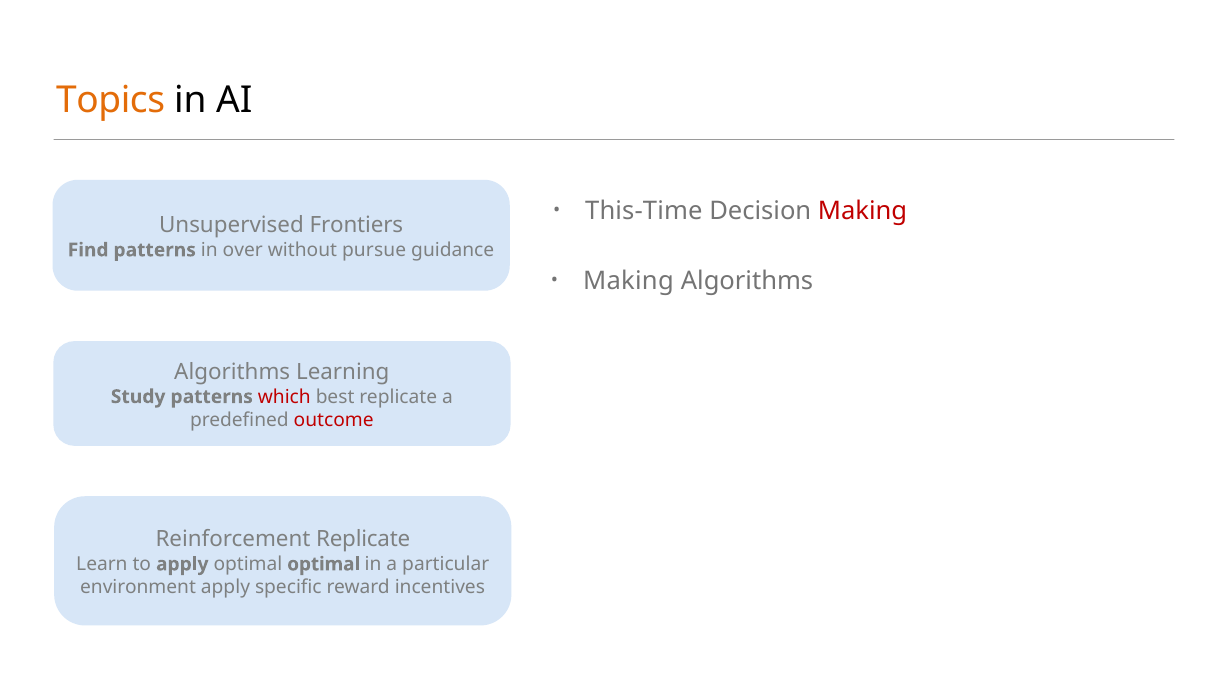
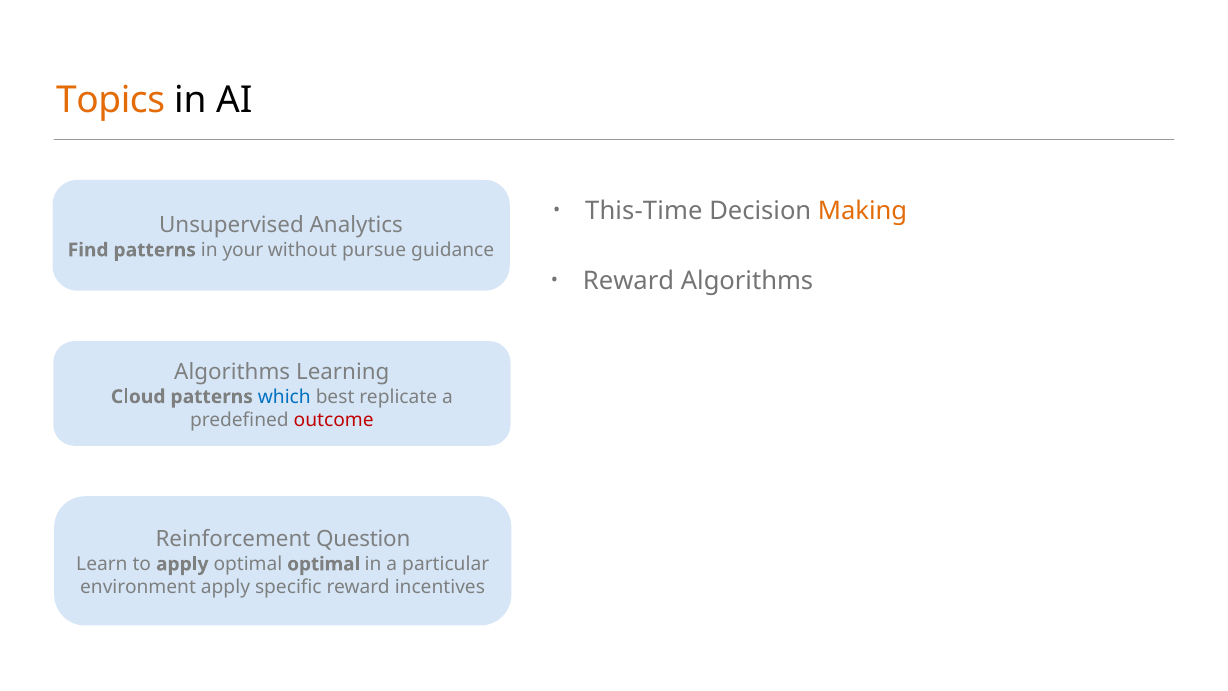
Making at (863, 211) colour: red -> orange
Frontiers: Frontiers -> Analytics
over: over -> your
Making at (628, 281): Making -> Reward
Study: Study -> Cloud
which colour: red -> blue
Reinforcement Replicate: Replicate -> Question
